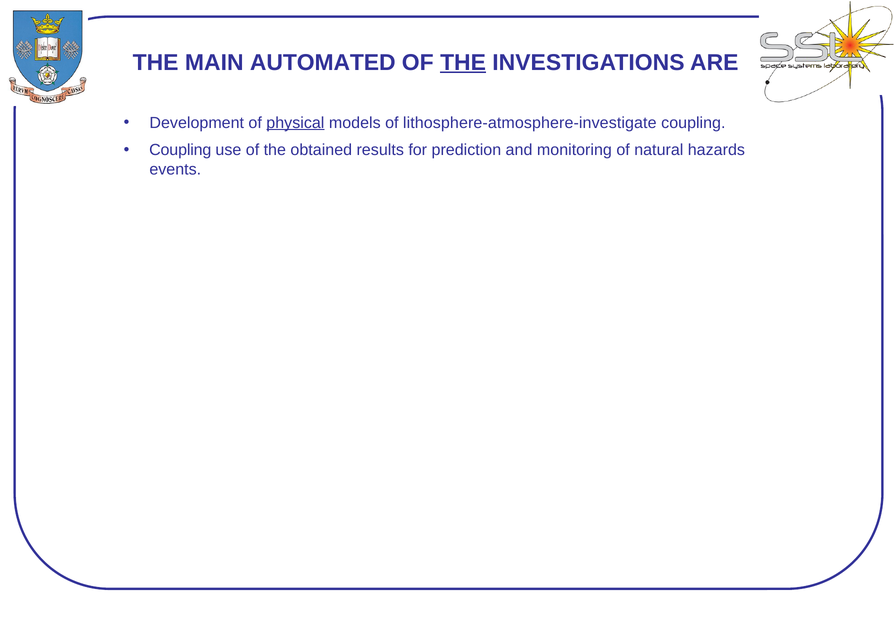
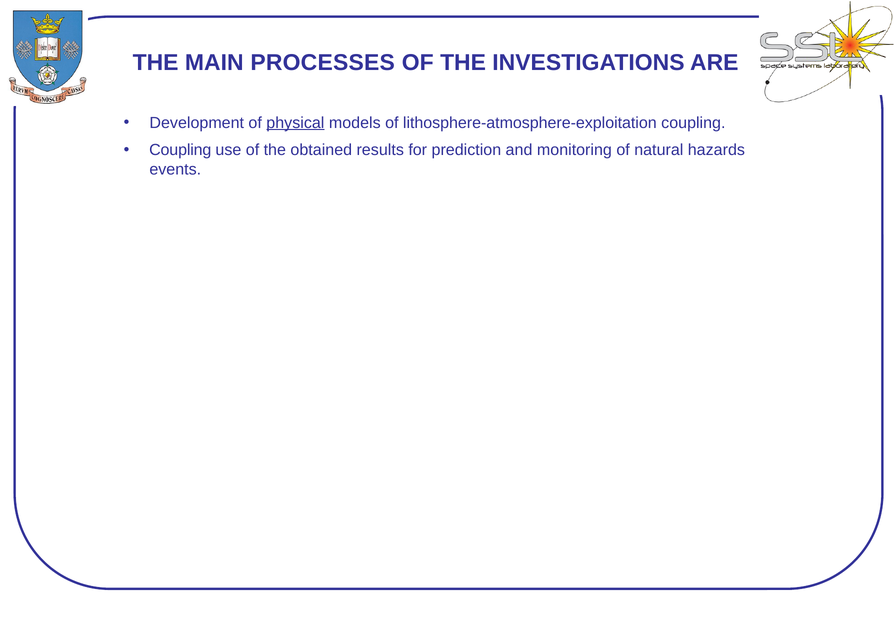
AUTOMATED: AUTOMATED -> PROCESSES
THE at (463, 62) underline: present -> none
lithosphere-atmosphere-investigate: lithosphere-atmosphere-investigate -> lithosphere-atmosphere-exploitation
